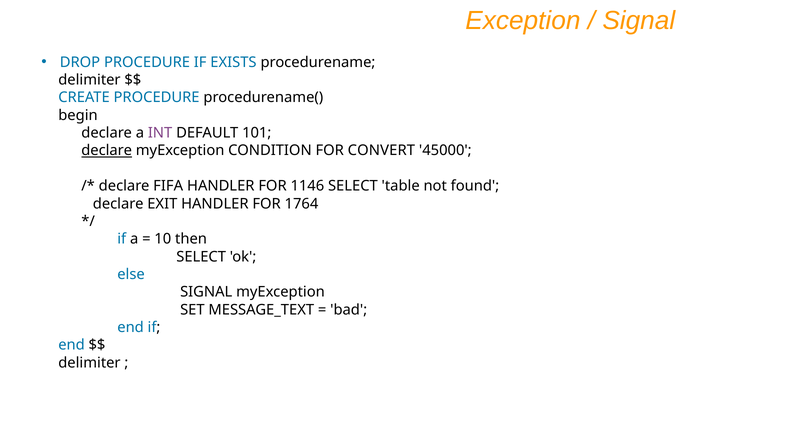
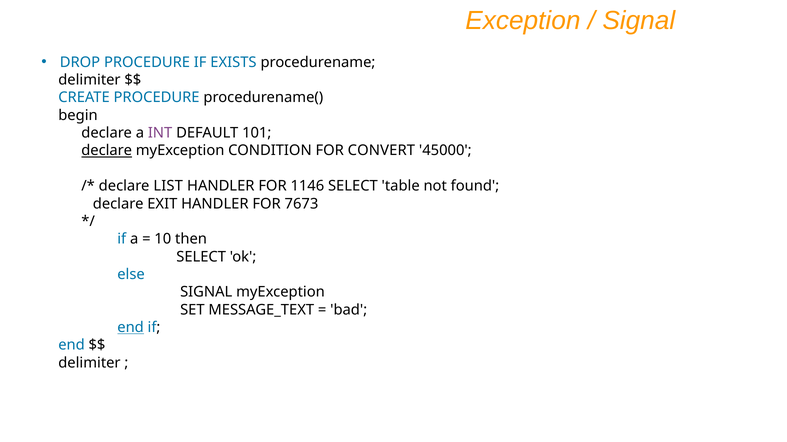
FIFA: FIFA -> LIST
1764: 1764 -> 7673
end at (131, 328) underline: none -> present
